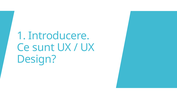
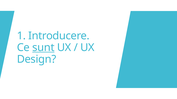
sunt underline: none -> present
